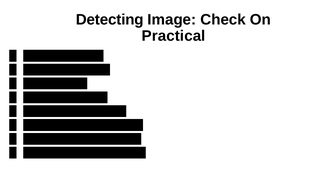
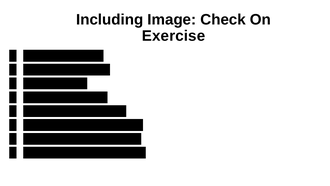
Detecting: Detecting -> Including
Practical: Practical -> Exercise
